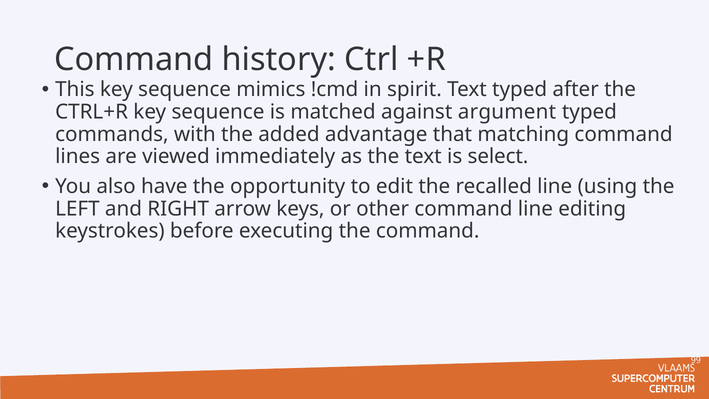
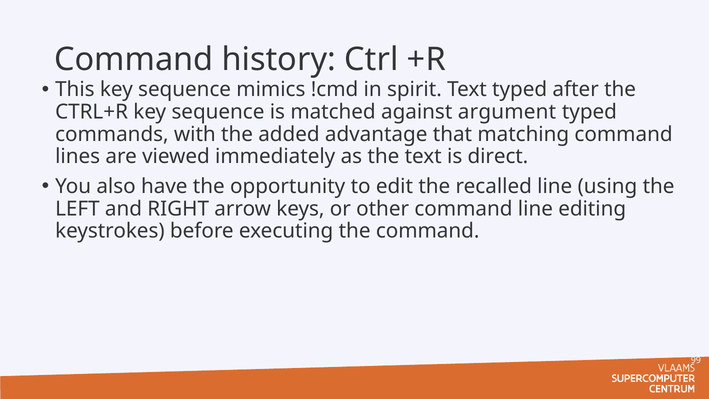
select: select -> direct
